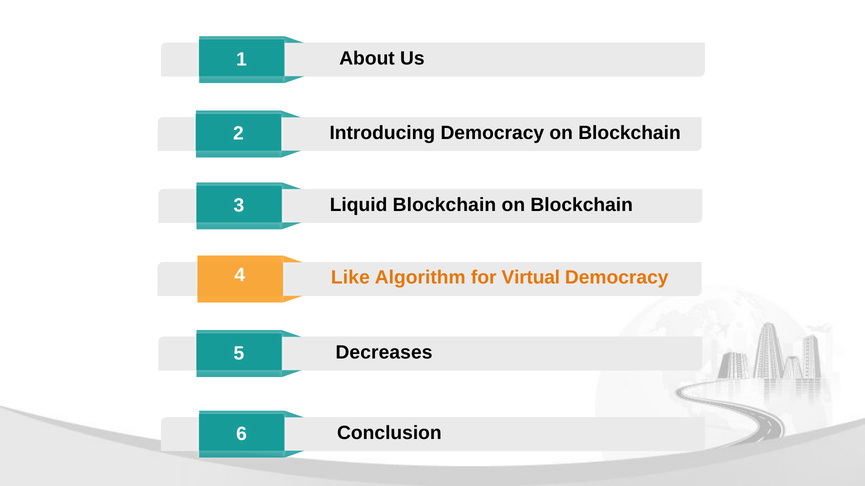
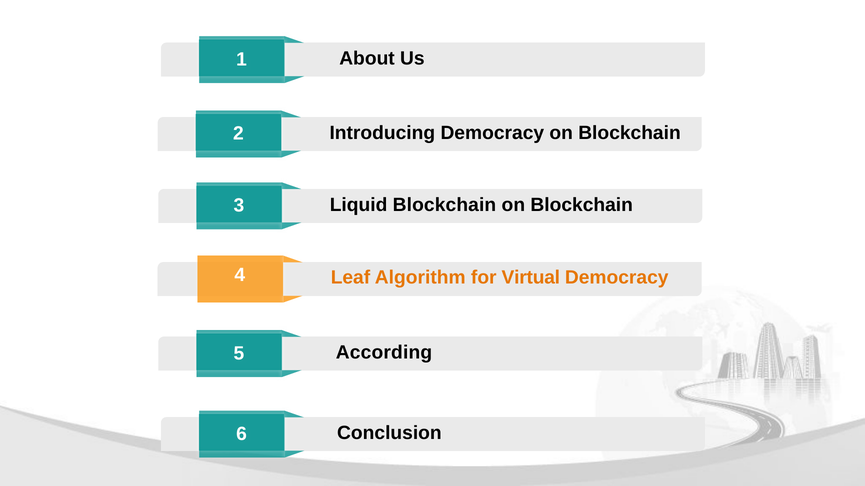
Like: Like -> Leaf
Decreases: Decreases -> According
